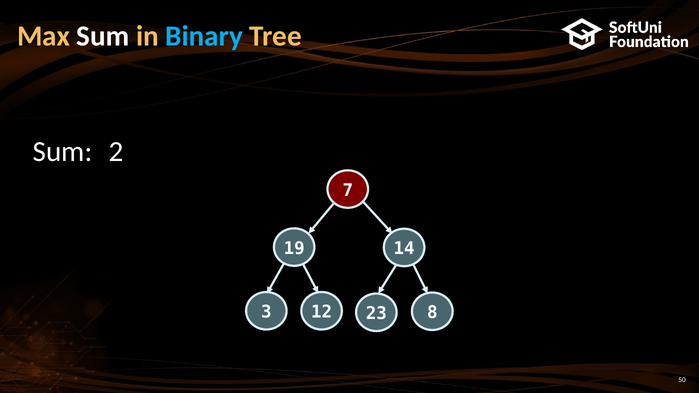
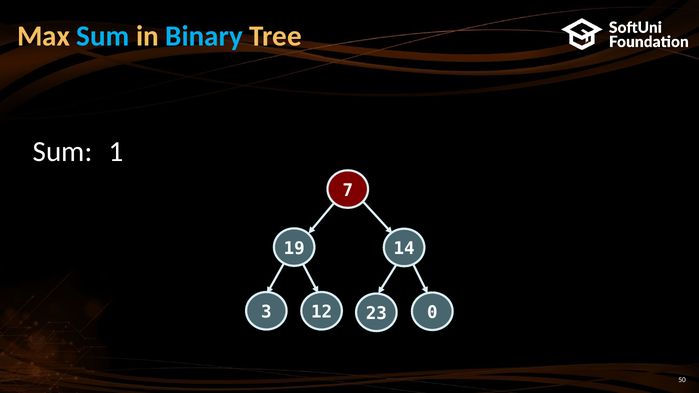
Sum at (103, 36) colour: white -> light blue
2: 2 -> 1
8: 8 -> 0
